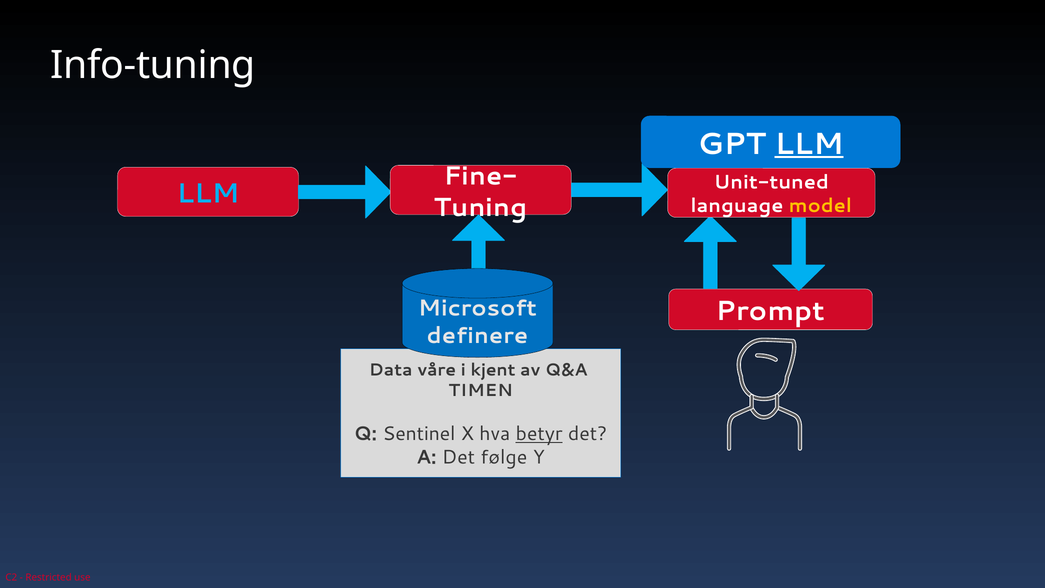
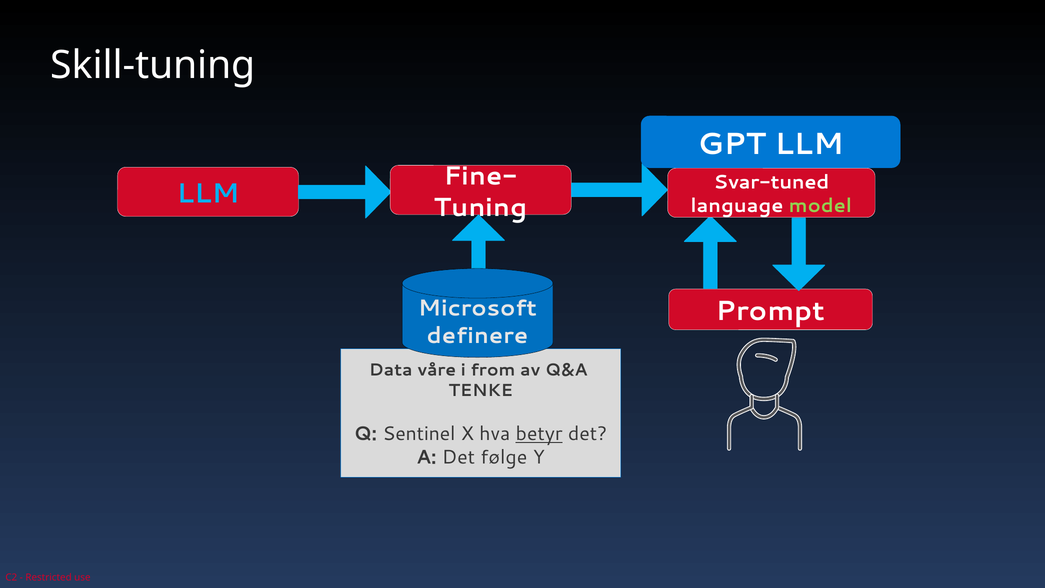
Info-tuning: Info-tuning -> Skill-tuning
LLM at (809, 144) underline: present -> none
Unit-tuned: Unit-tuned -> Svar-tuned
model colour: yellow -> light green
kjent: kjent -> from
TIMEN: TIMEN -> TENKE
